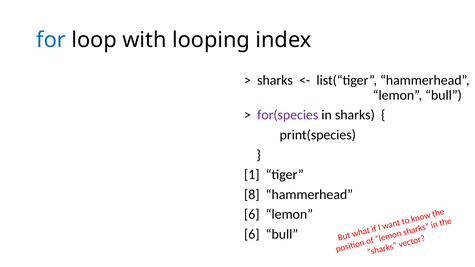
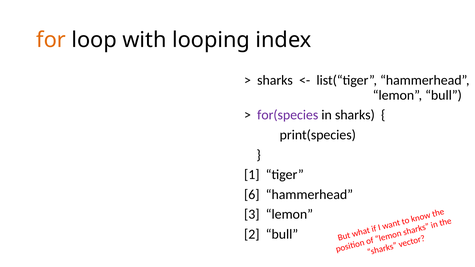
for colour: blue -> orange
8: 8 -> 6
6 at (252, 215): 6 -> 3
6 at (252, 234): 6 -> 2
